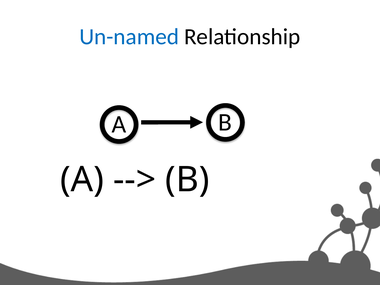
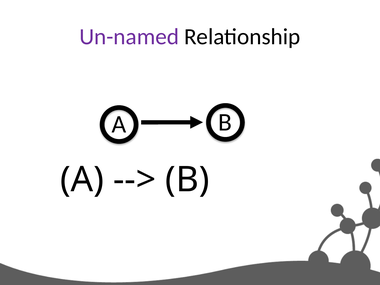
Un-named colour: blue -> purple
